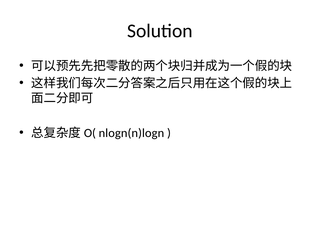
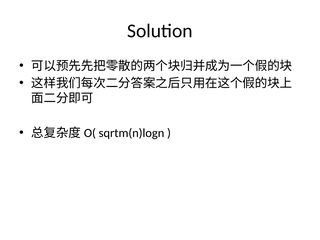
nlogn(n)logn: nlogn(n)logn -> sqrtm(n)logn
